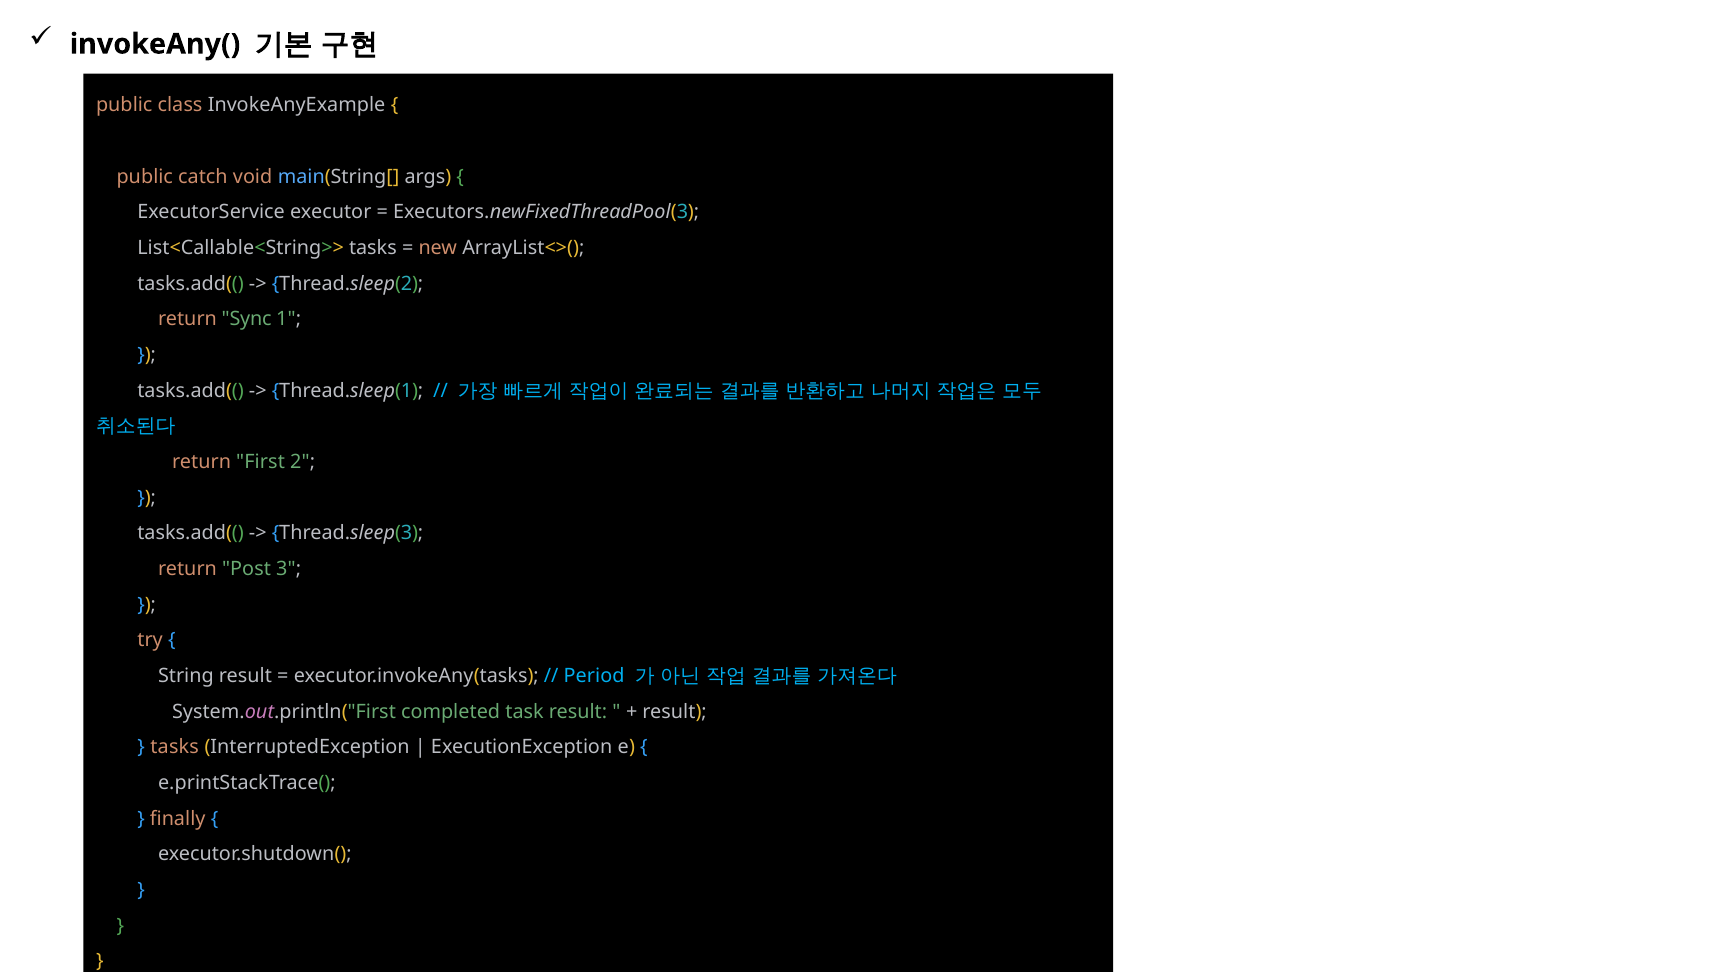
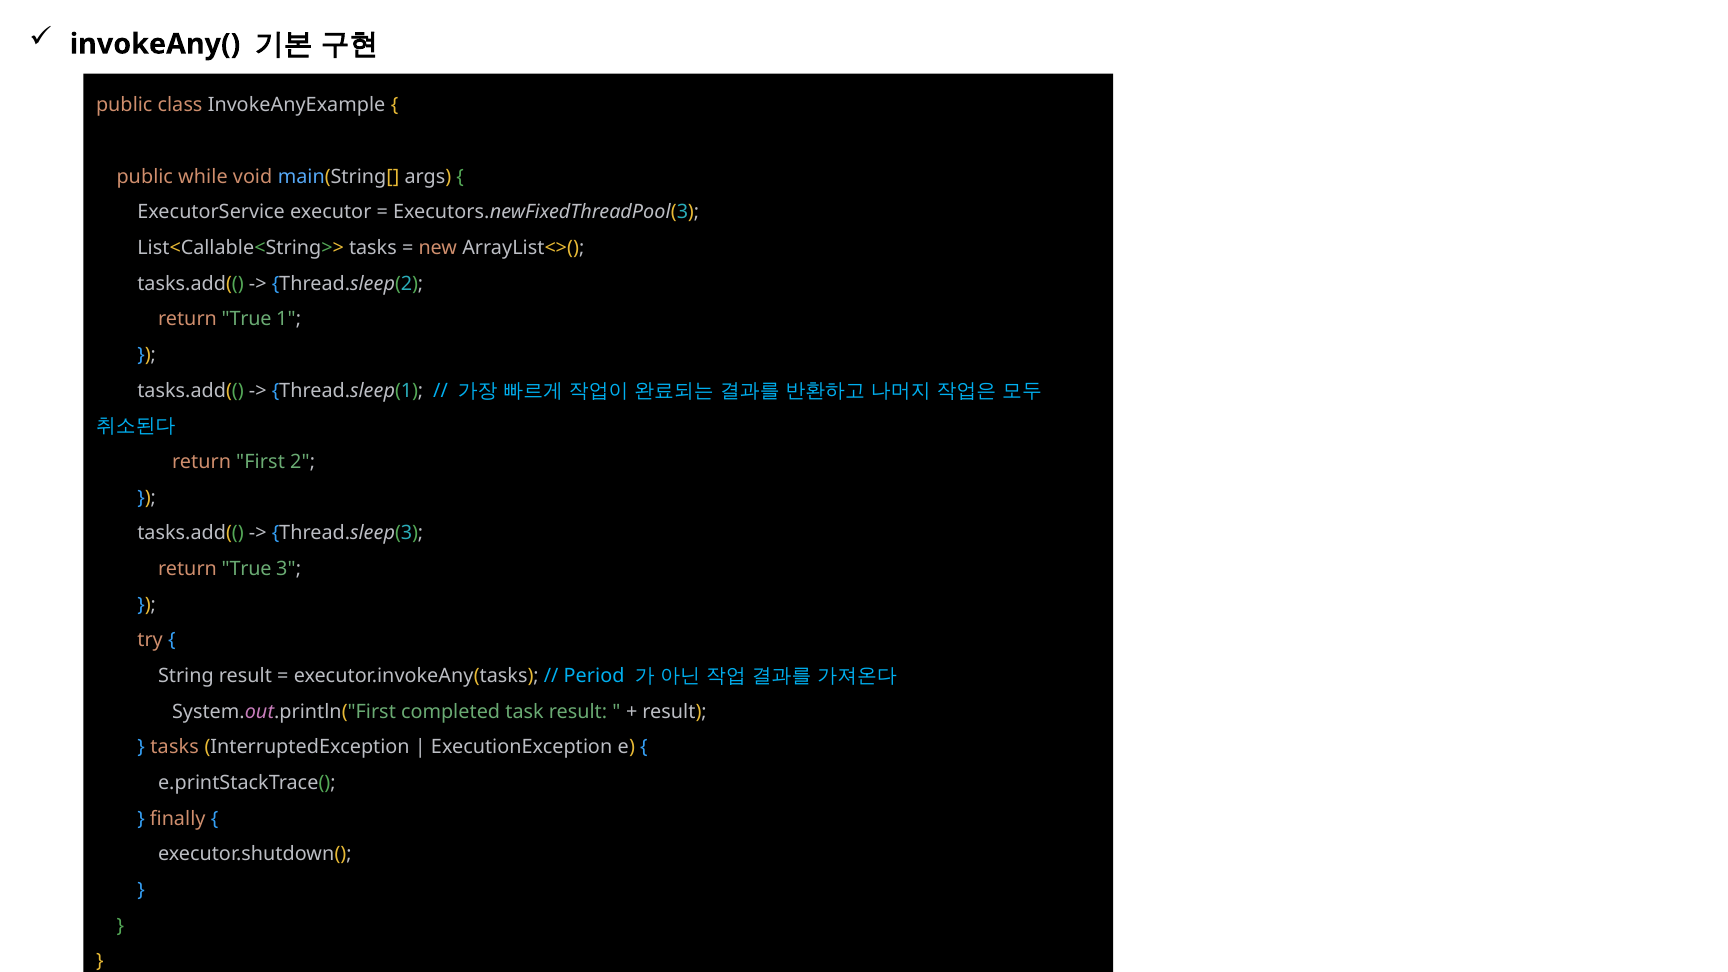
catch: catch -> while
Sync at (247, 319): Sync -> True
Post at (247, 569): Post -> True
